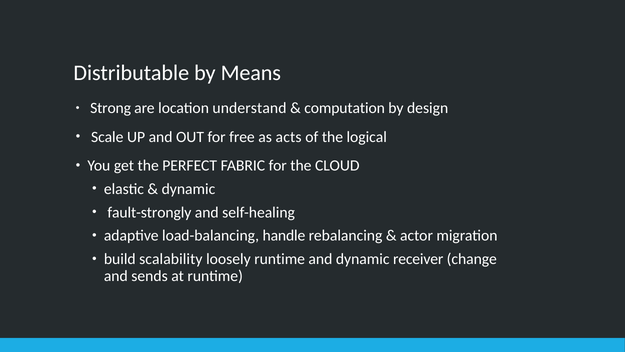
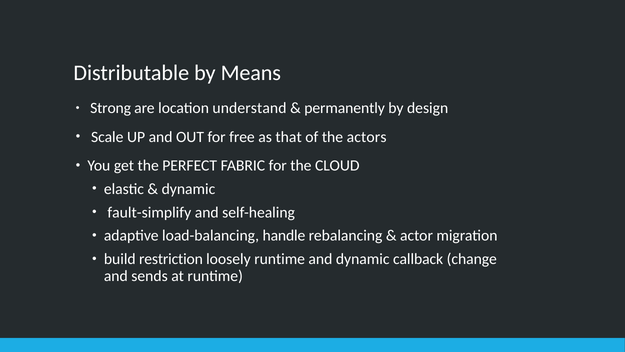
computation: computation -> permanently
acts: acts -> that
logical: logical -> actors
fault-strongly: fault-strongly -> fault-simplify
scalability: scalability -> restriction
receiver: receiver -> callback
